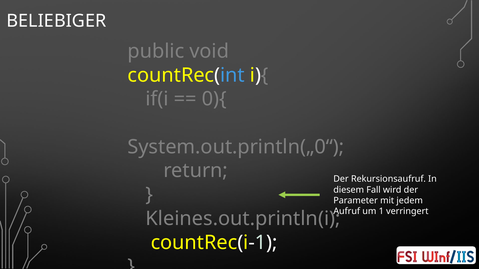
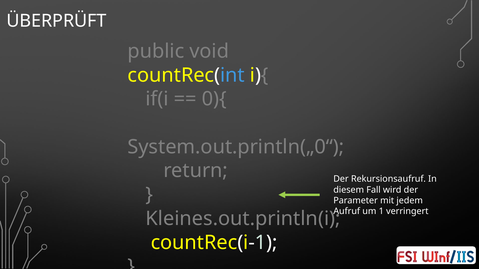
BELIEBIGER: BELIEBIGER -> ÜBERPRÜFT
